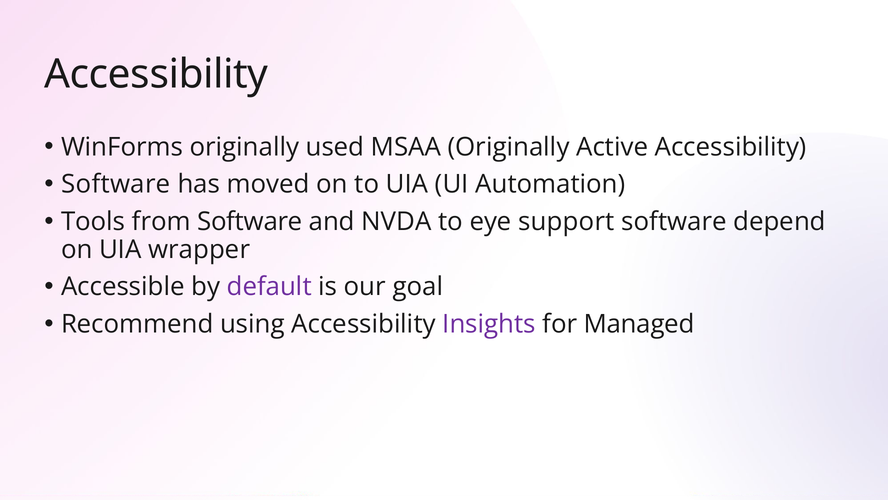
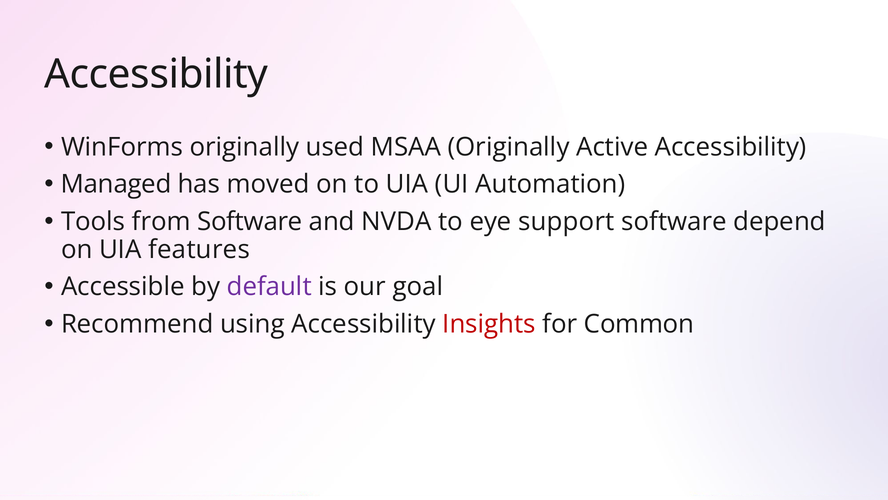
Software at (116, 184): Software -> Managed
wrapper: wrapper -> features
Insights colour: purple -> red
Managed: Managed -> Common
